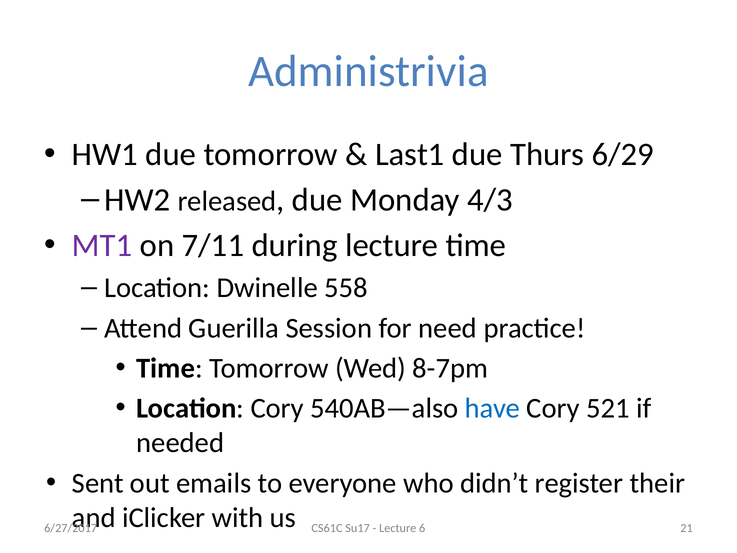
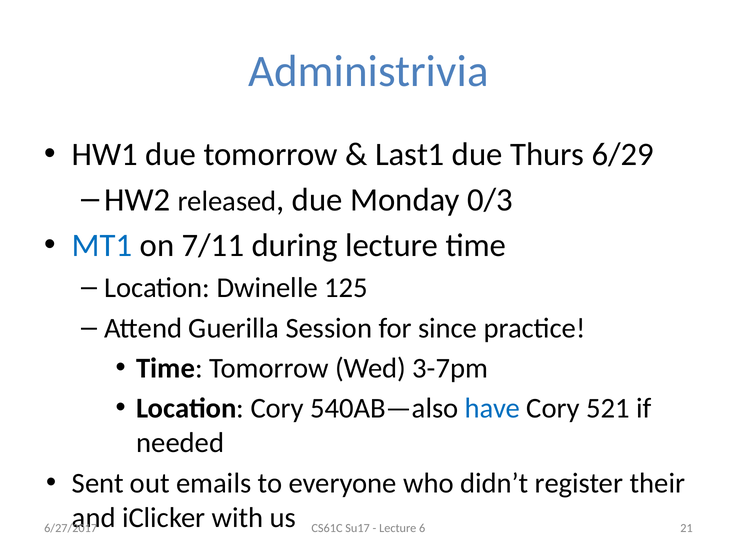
4/3: 4/3 -> 0/3
MT1 colour: purple -> blue
558: 558 -> 125
need: need -> since
8-7pm: 8-7pm -> 3-7pm
